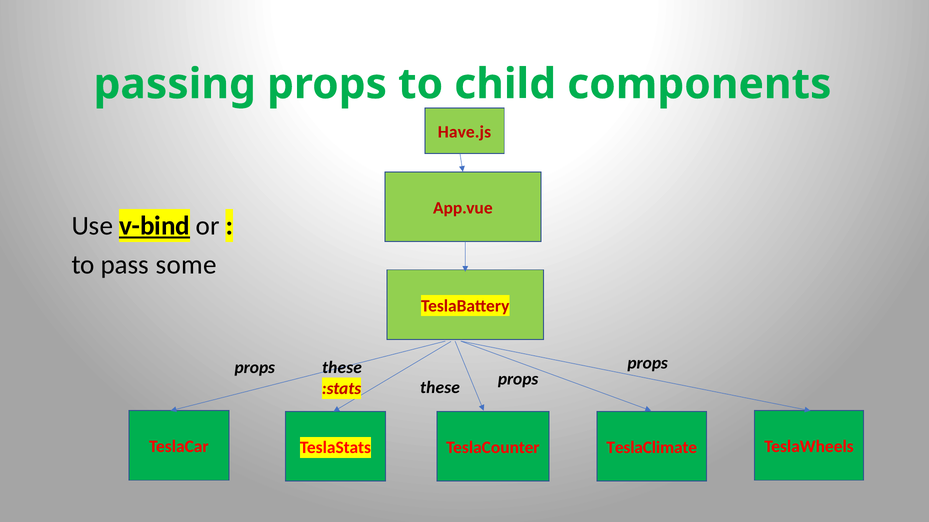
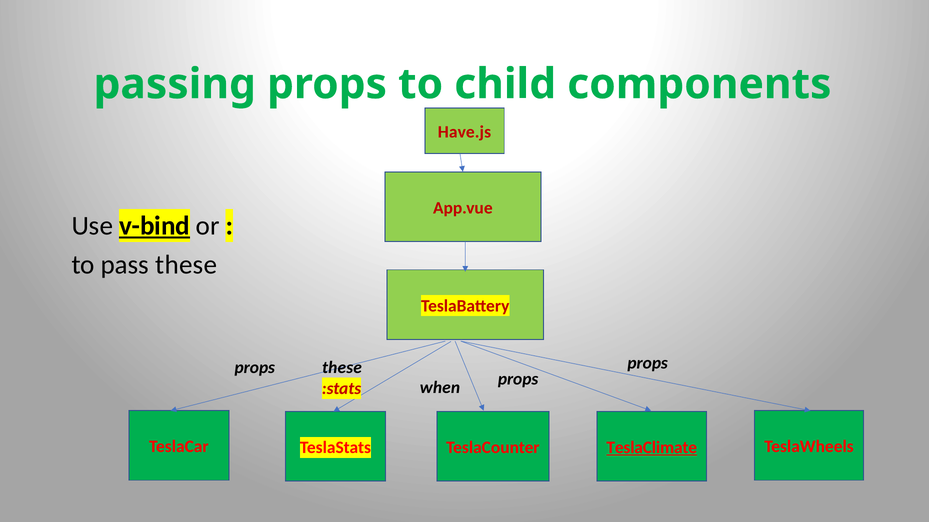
pass some: some -> these
:stats these: these -> when
TeslaClimate underline: none -> present
